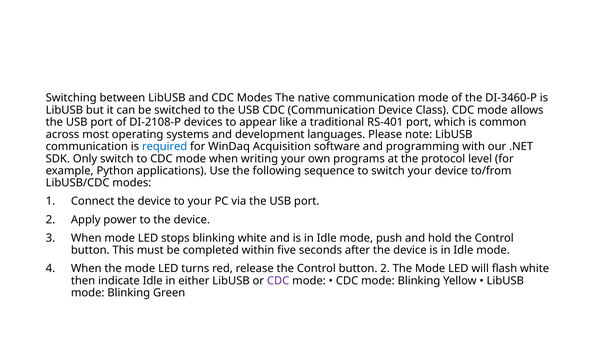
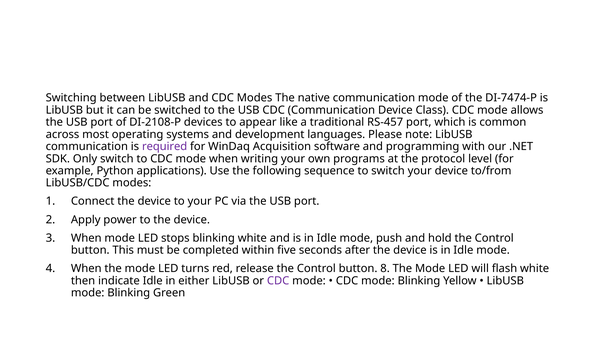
DI-3460-P: DI-3460-P -> DI-7474-P
RS-401: RS-401 -> RS-457
required colour: blue -> purple
button 2: 2 -> 8
